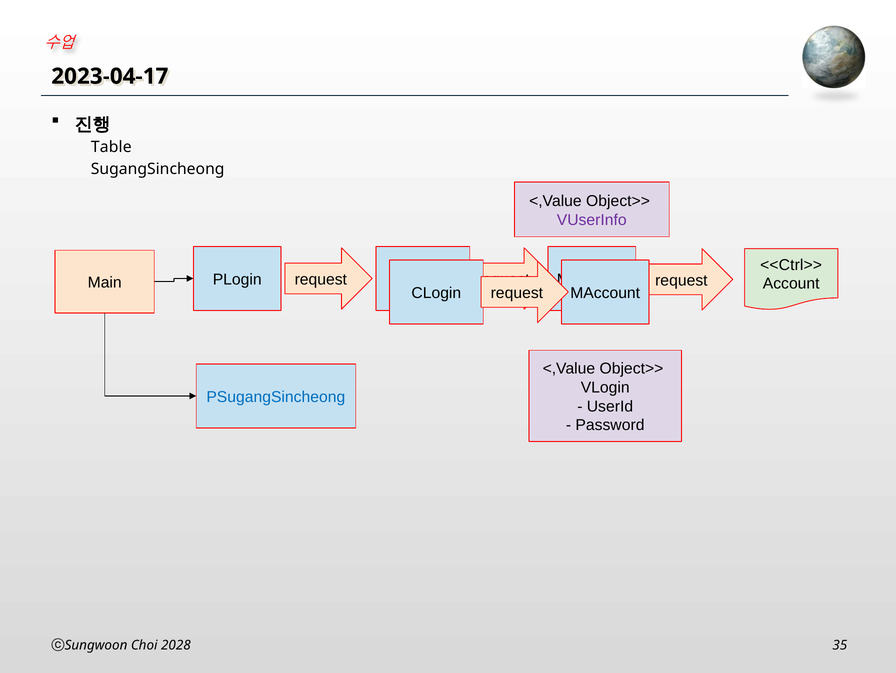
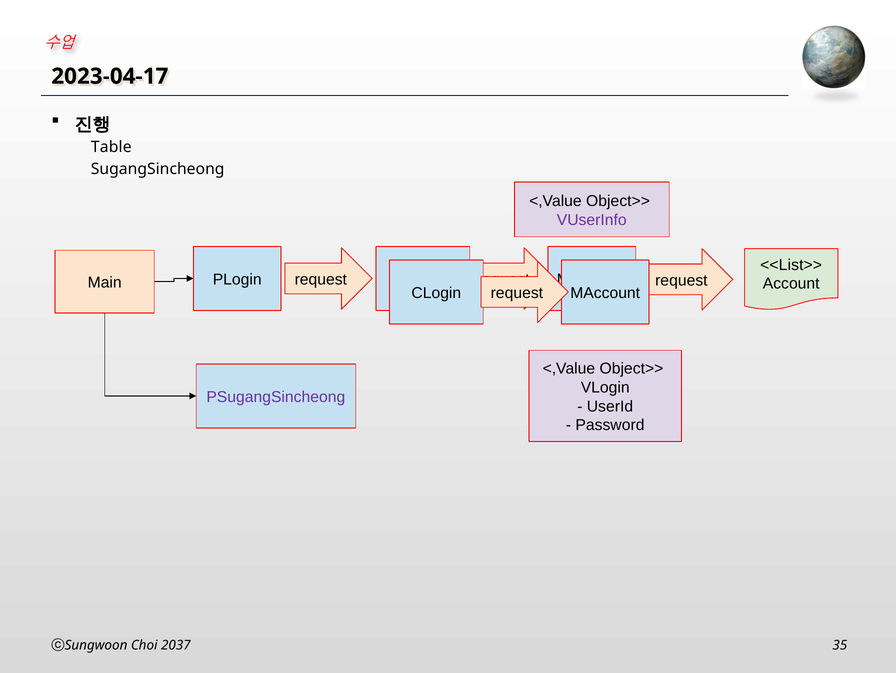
<<Ctrl>>: <<Ctrl>> -> <<List>>
PSugangSincheong colour: blue -> purple
2028: 2028 -> 2037
